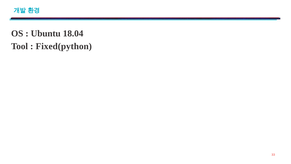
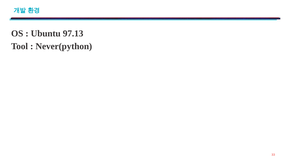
18.04: 18.04 -> 97.13
Fixed(python: Fixed(python -> Never(python
